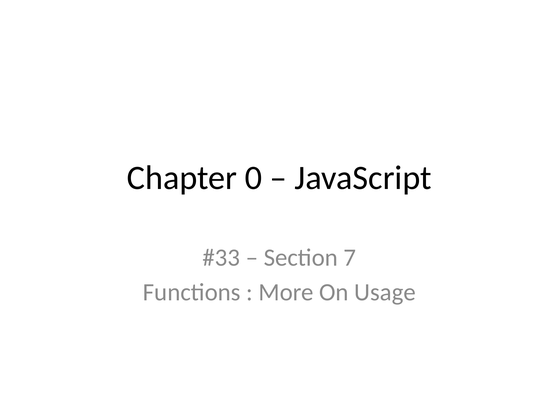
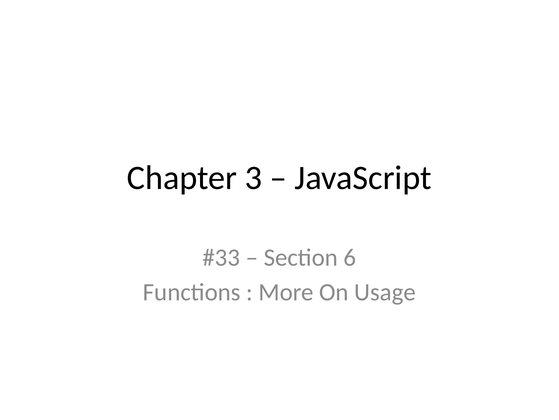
0: 0 -> 3
7: 7 -> 6
